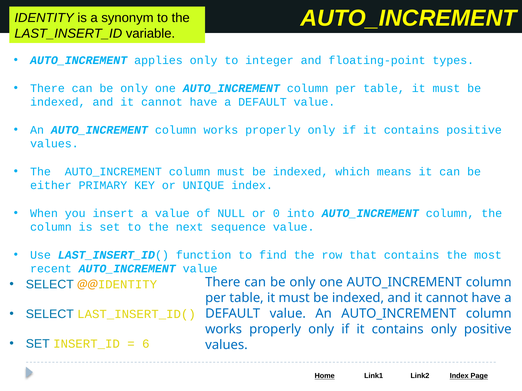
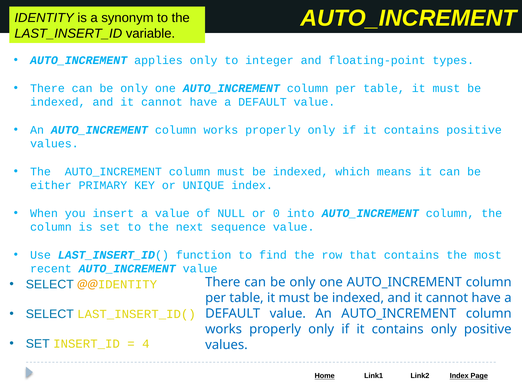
6: 6 -> 4
